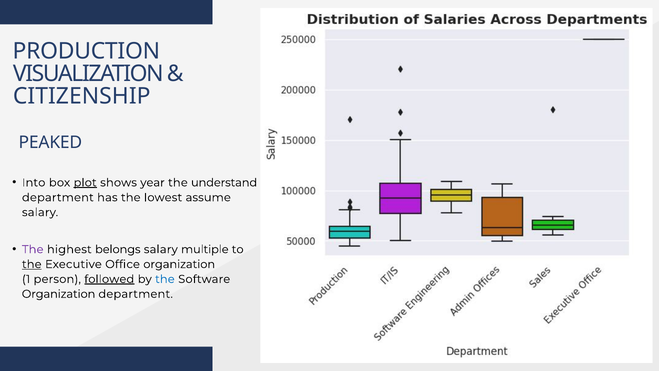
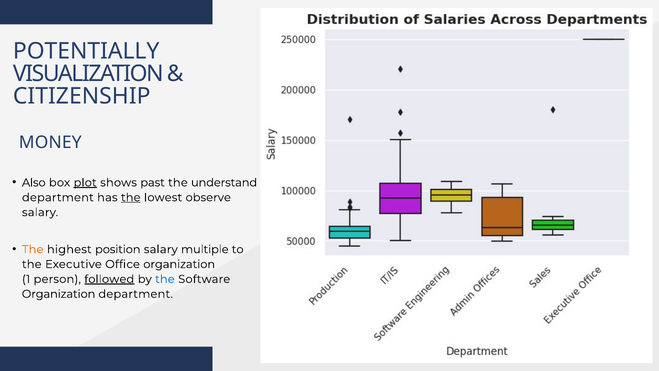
PRODUCTION: PRODUCTION -> POTENTIALLY
PEAKED: PEAKED -> MONEY
Into: Into -> Also
year: year -> past
the at (131, 197) underline: none -> present
assume: assume -> observe
The at (33, 249) colour: purple -> orange
belongs: belongs -> position
the at (32, 264) underline: present -> none
